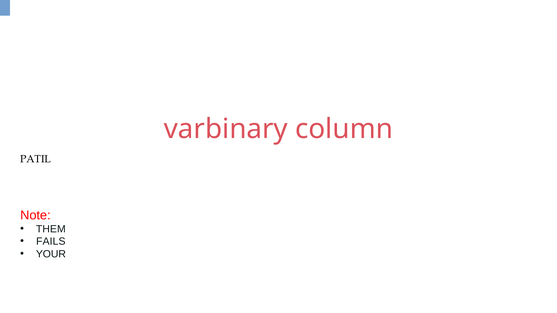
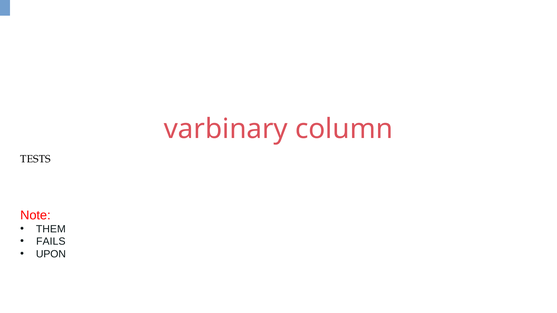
PATIL: PATIL -> TESTS
YOUR: YOUR -> UPON
